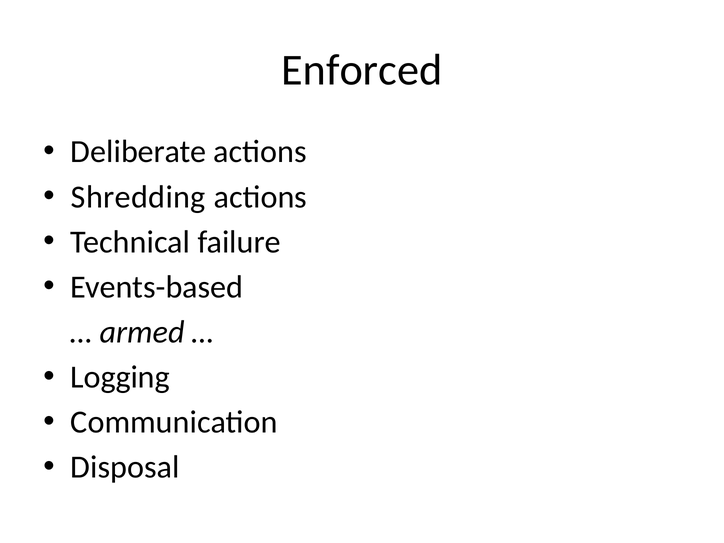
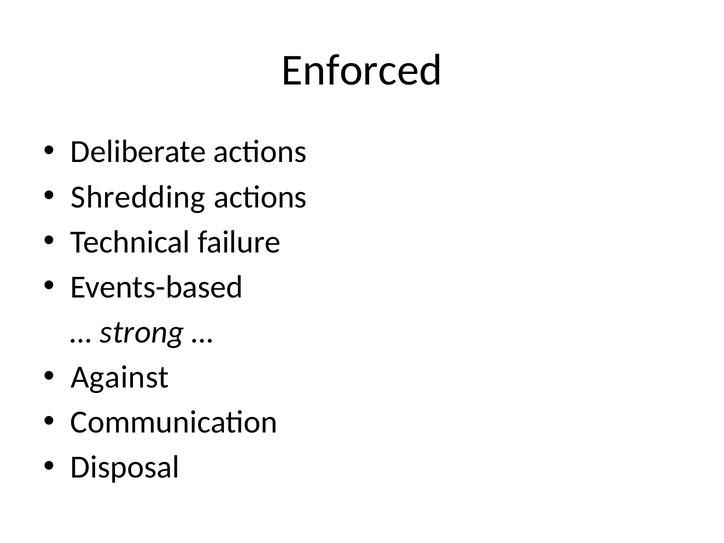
armed: armed -> strong
Logging: Logging -> Against
